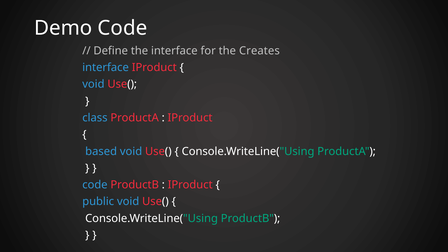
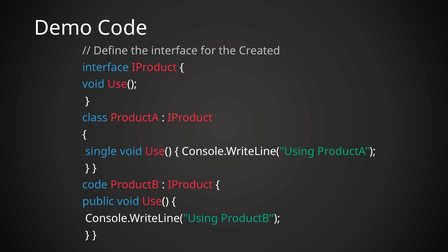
Creates: Creates -> Created
based: based -> single
